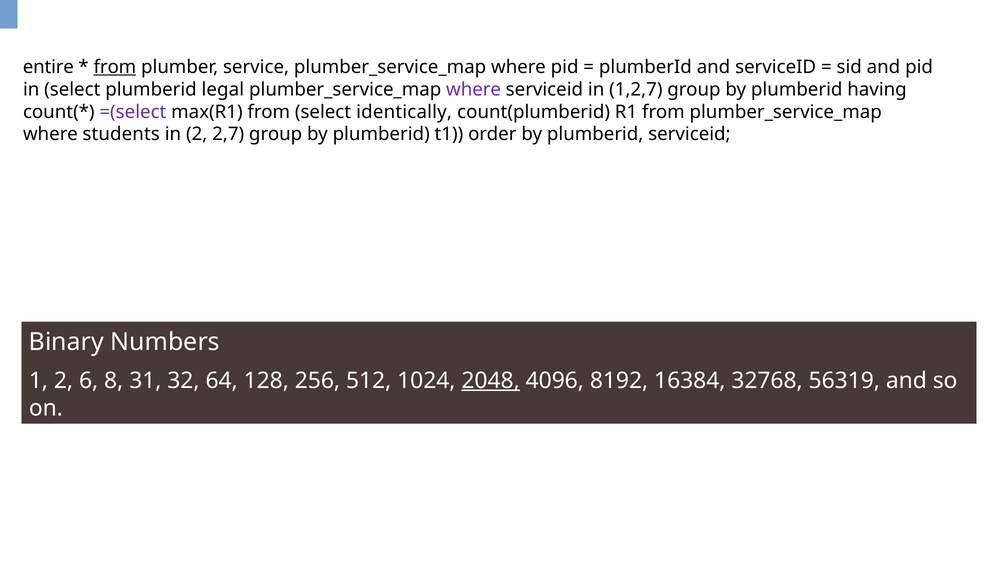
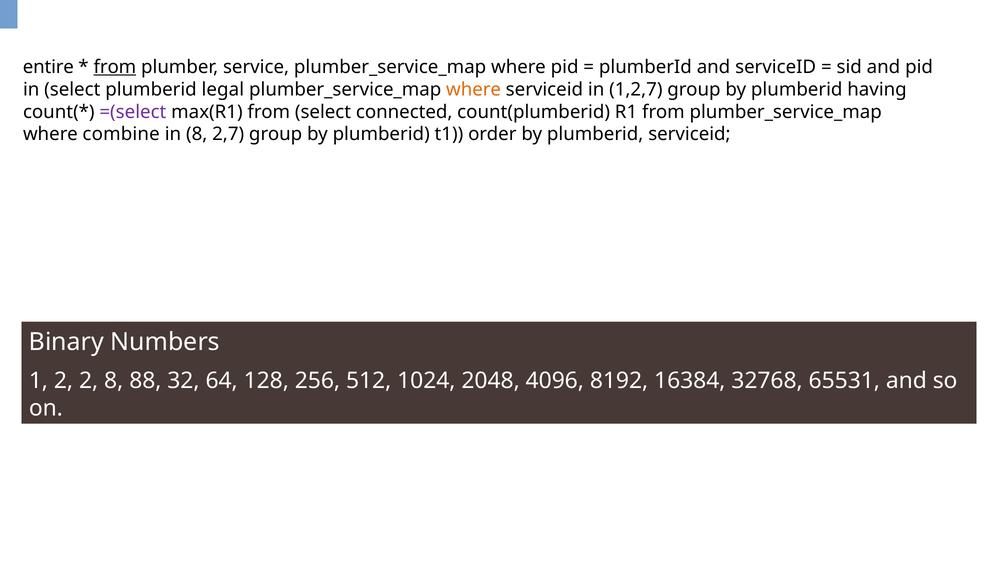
where at (474, 89) colour: purple -> orange
identically: identically -> connected
students: students -> combine
in 2: 2 -> 8
2 6: 6 -> 2
31: 31 -> 88
2048 underline: present -> none
56319: 56319 -> 65531
